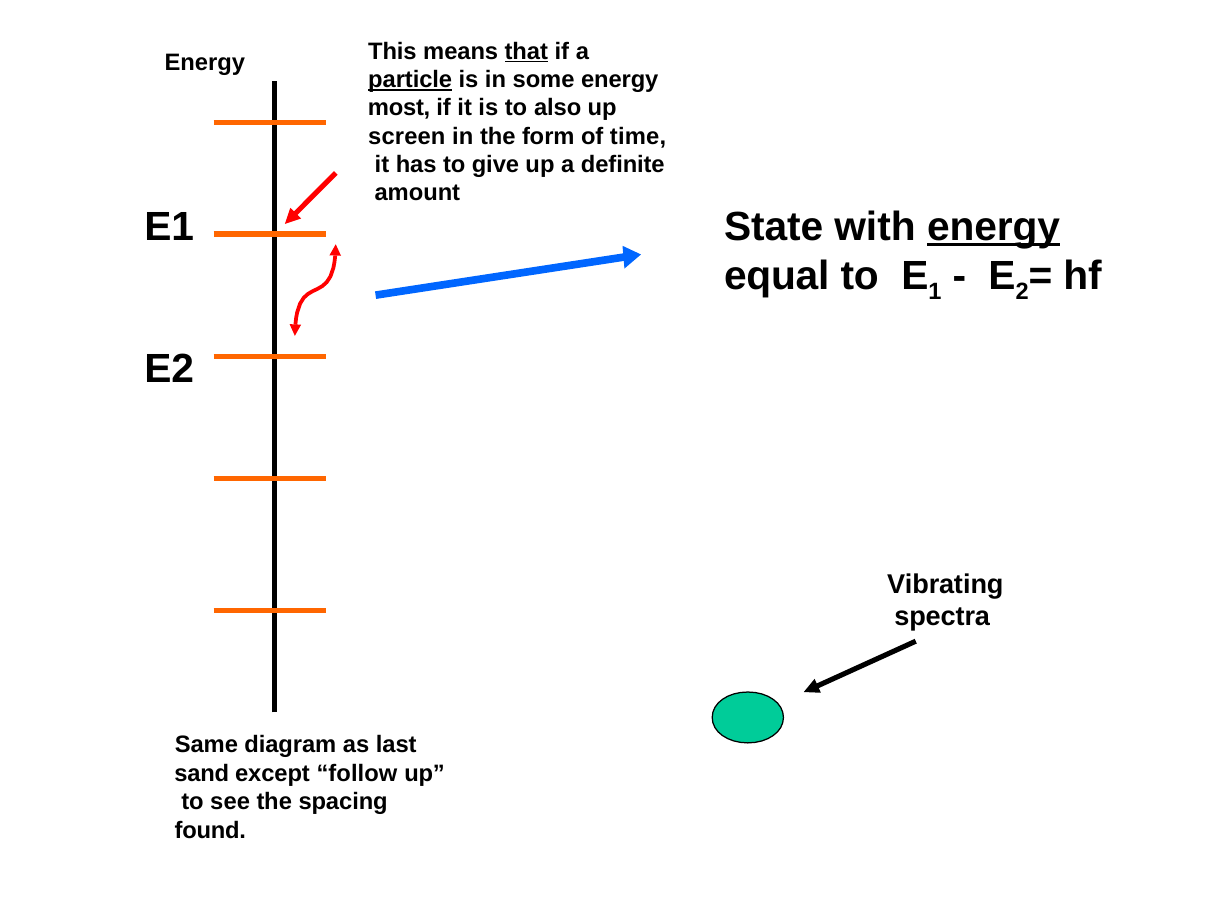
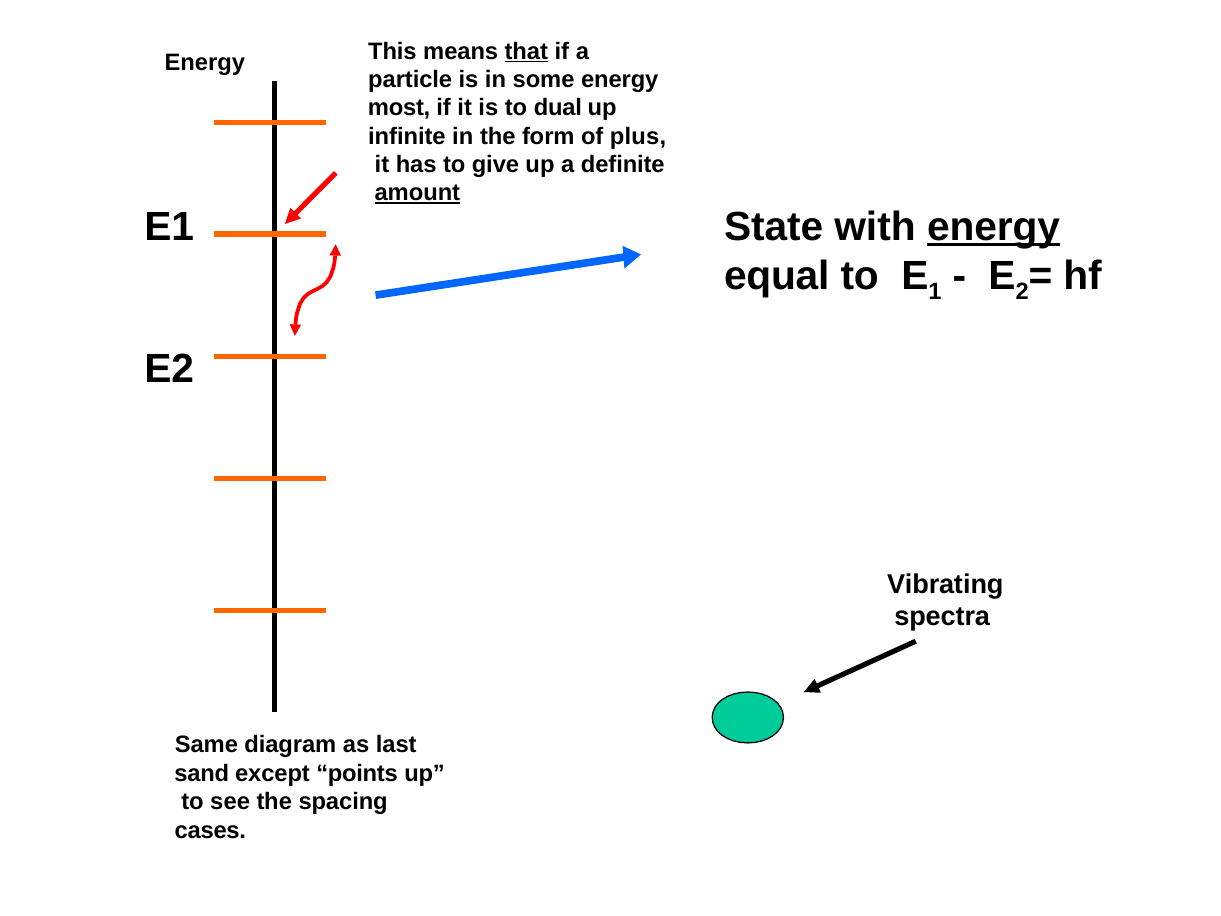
particle underline: present -> none
also: also -> dual
screen: screen -> infinite
time: time -> plus
amount underline: none -> present
follow: follow -> points
found: found -> cases
